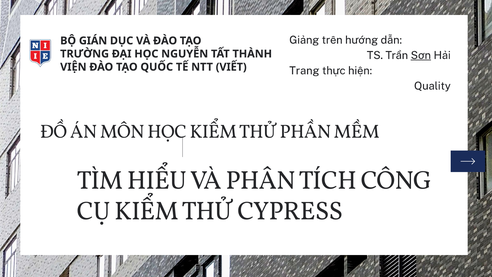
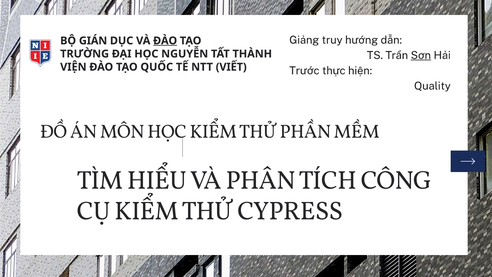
trên: trên -> truy
ĐÀO at (165, 41) underline: none -> present
Trang: Trang -> Trước
